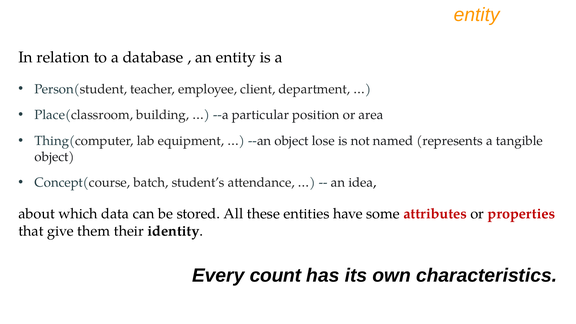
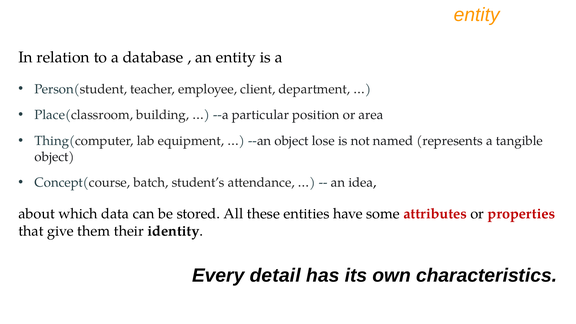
count: count -> detail
